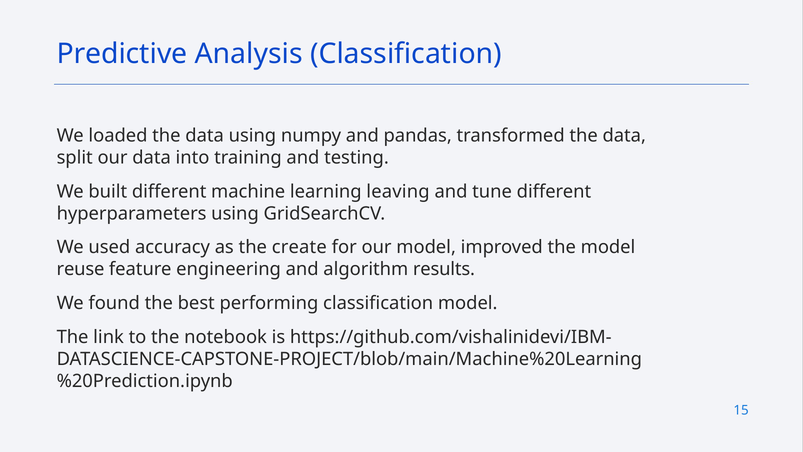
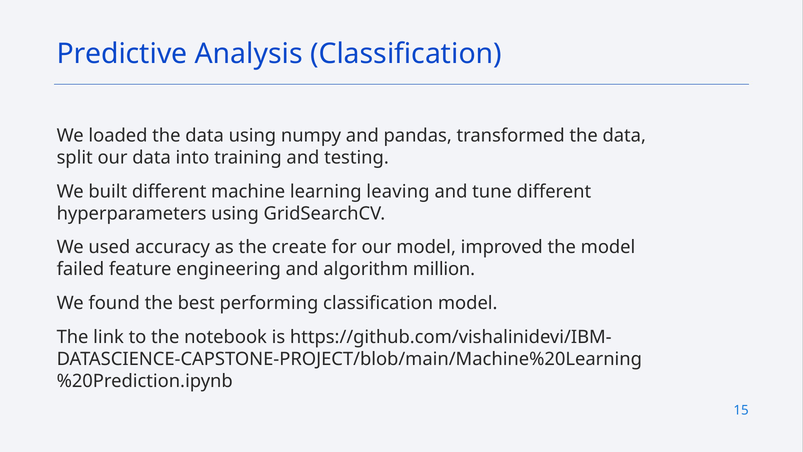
reuse: reuse -> failed
results: results -> million
